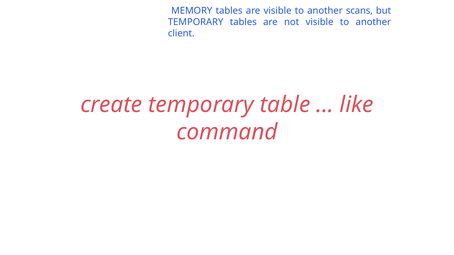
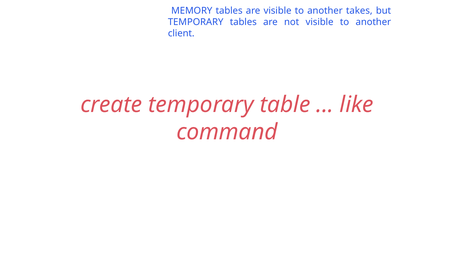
scans: scans -> takes
